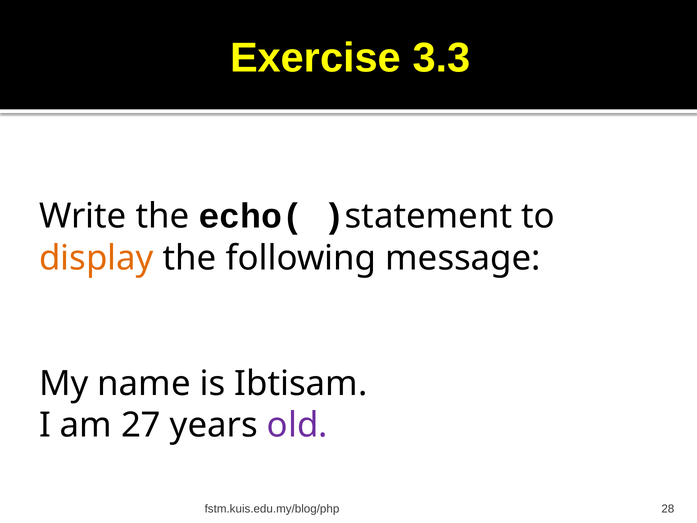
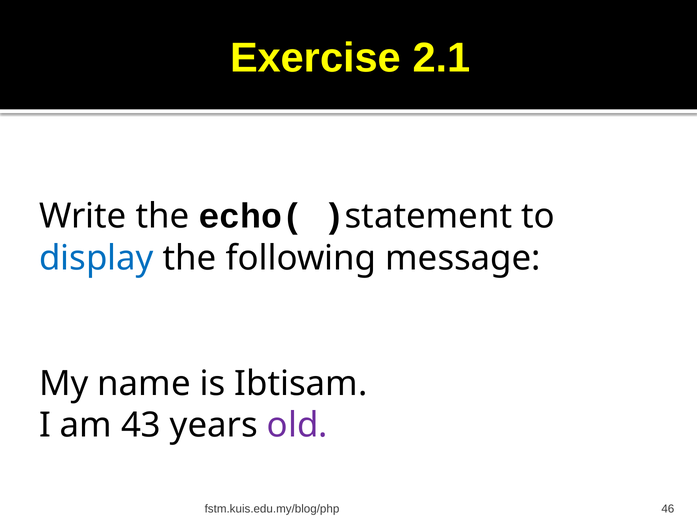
3.3: 3.3 -> 2.1
display colour: orange -> blue
27: 27 -> 43
28: 28 -> 46
